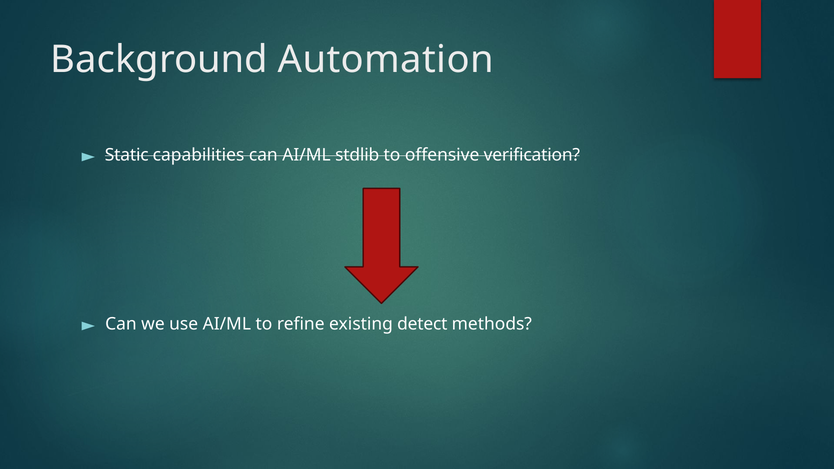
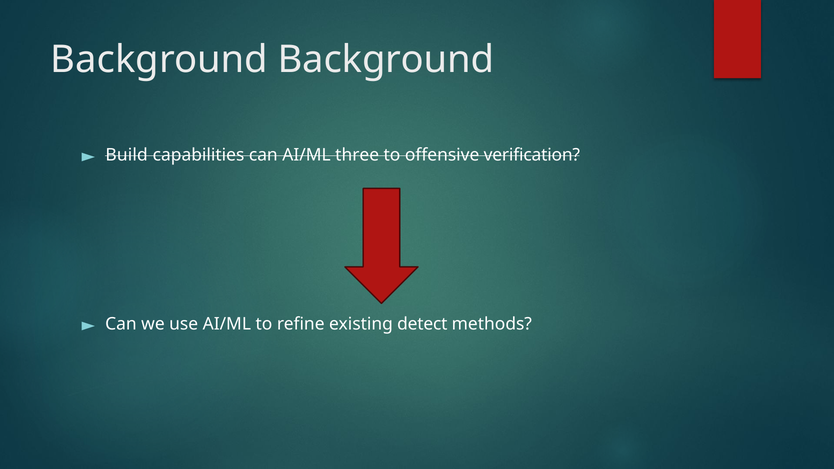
Background Automation: Automation -> Background
Static: Static -> Build
stdlib: stdlib -> three
